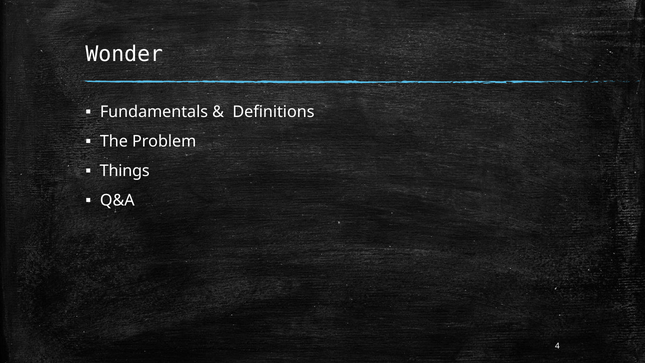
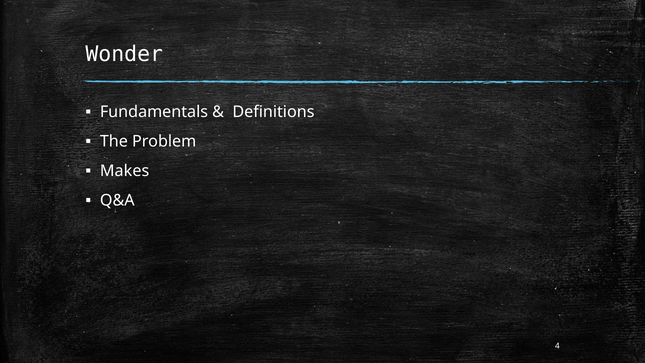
Things: Things -> Makes
